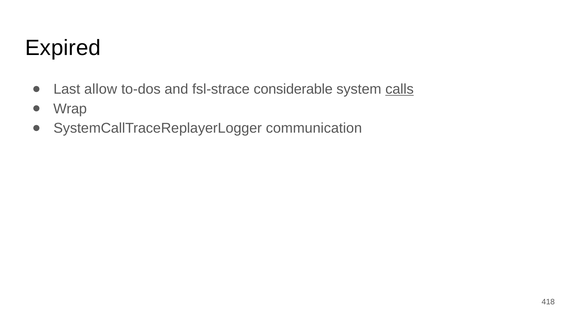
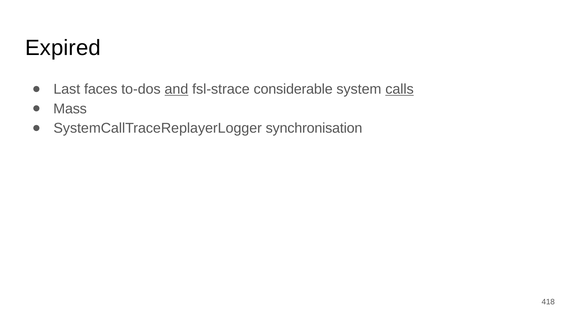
allow: allow -> faces
and underline: none -> present
Wrap: Wrap -> Mass
communication: communication -> synchronisation
